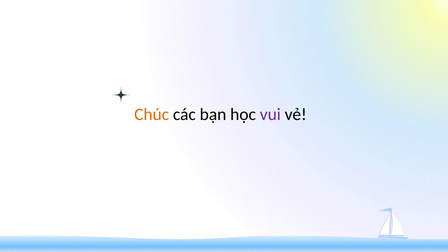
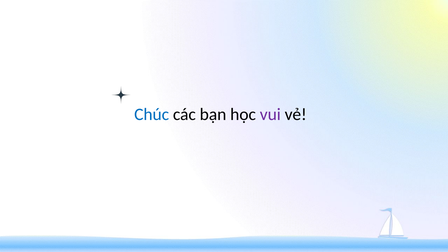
Chúc colour: orange -> blue
